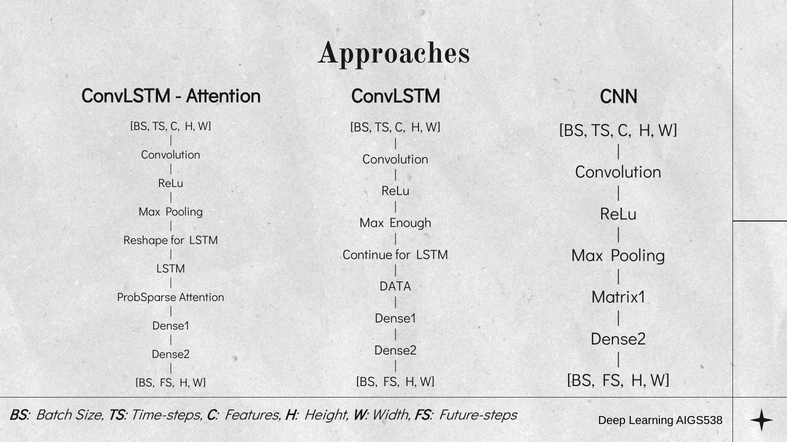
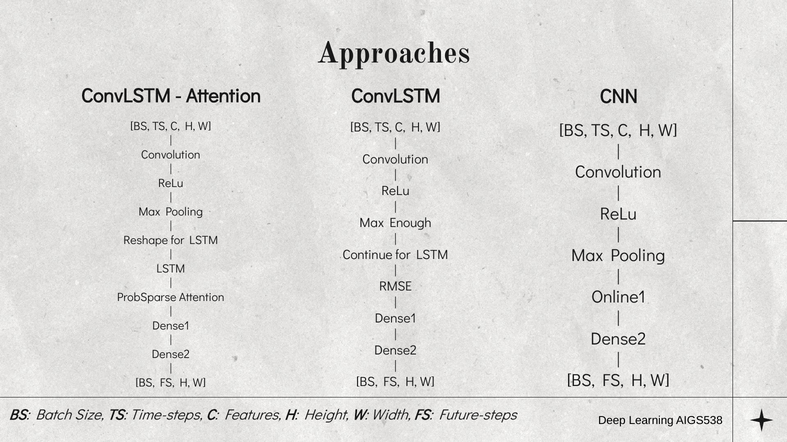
DATA: DATA -> RMSE
Matrix1: Matrix1 -> Online1
